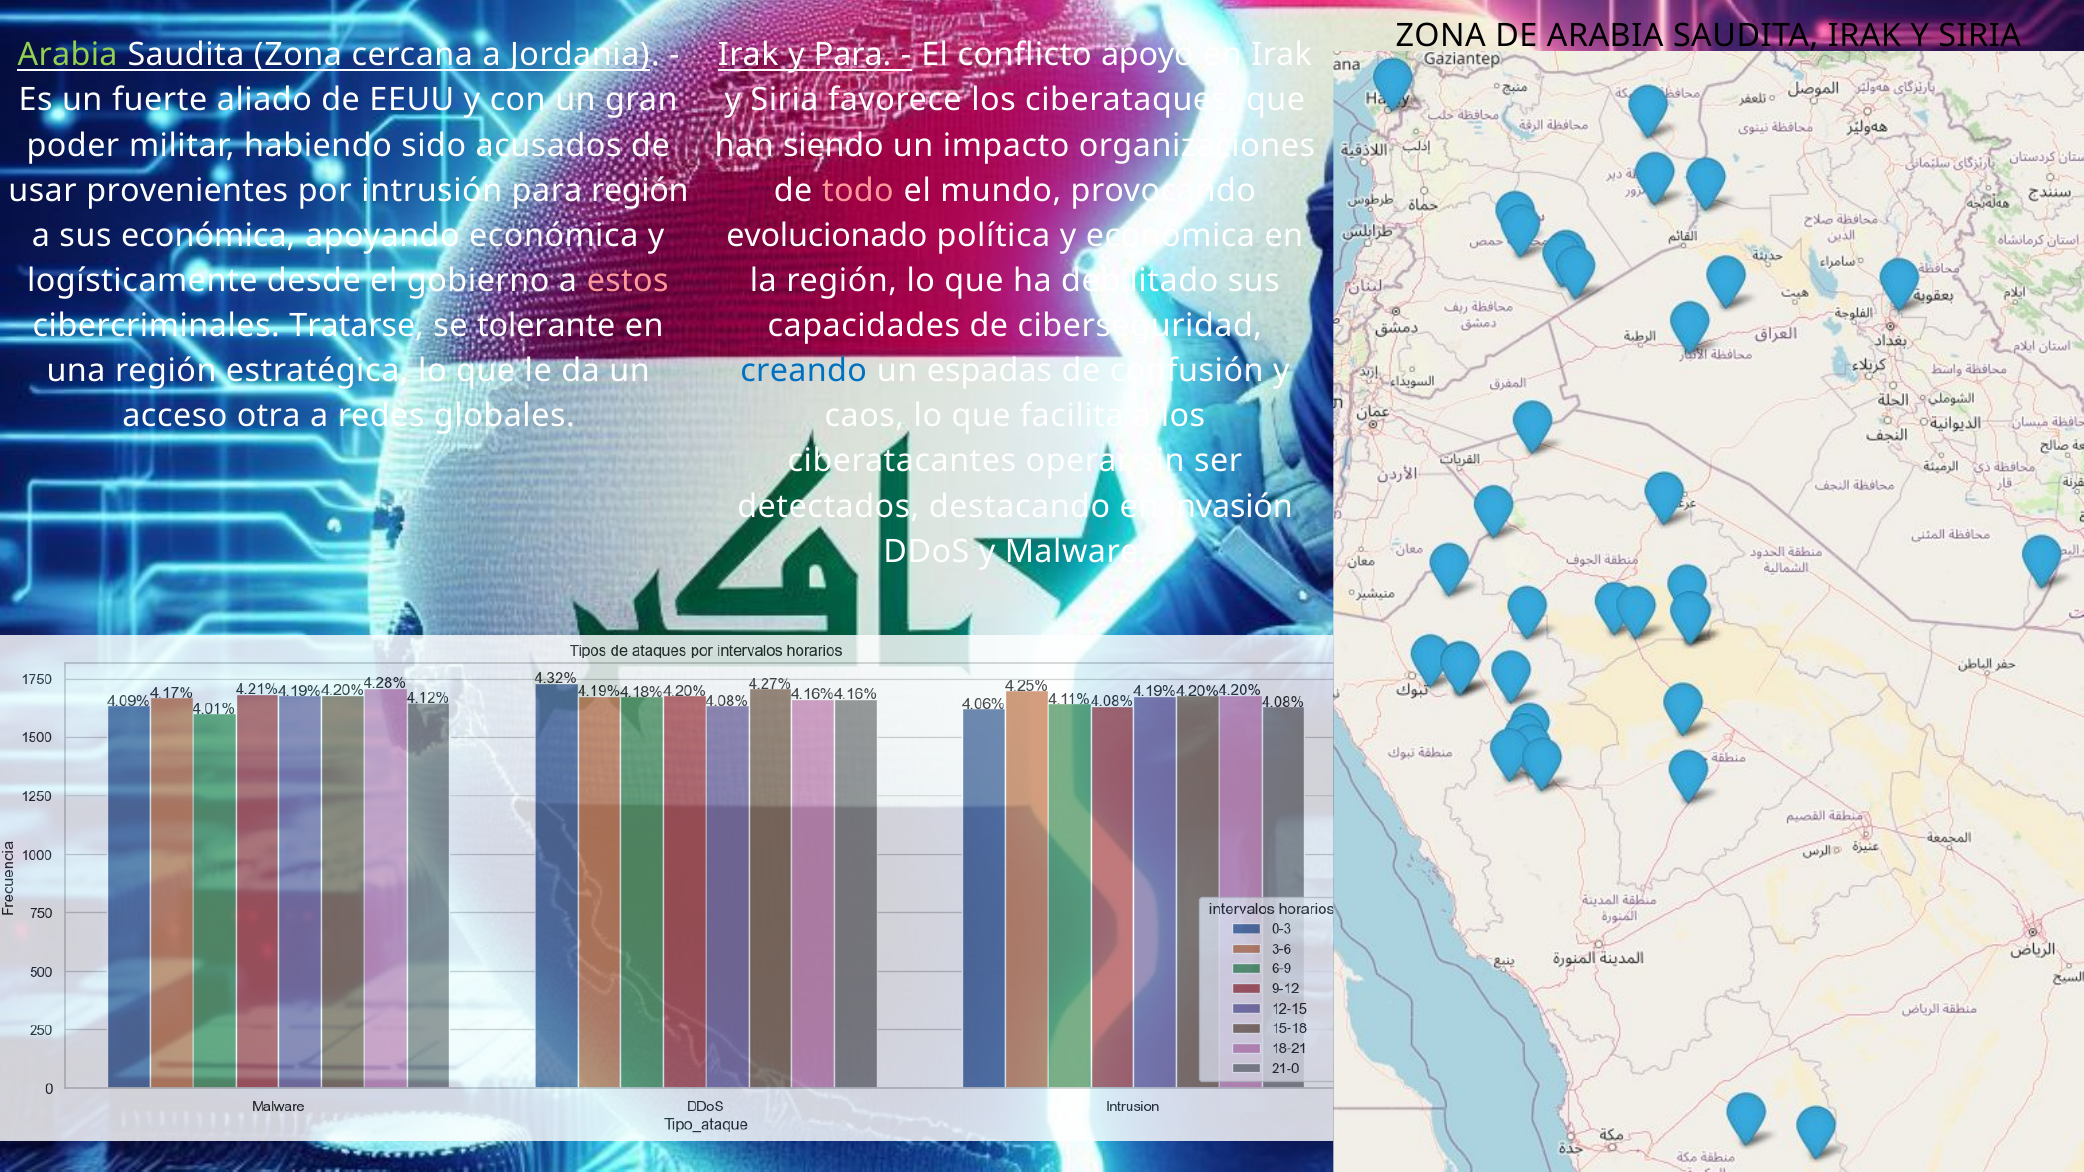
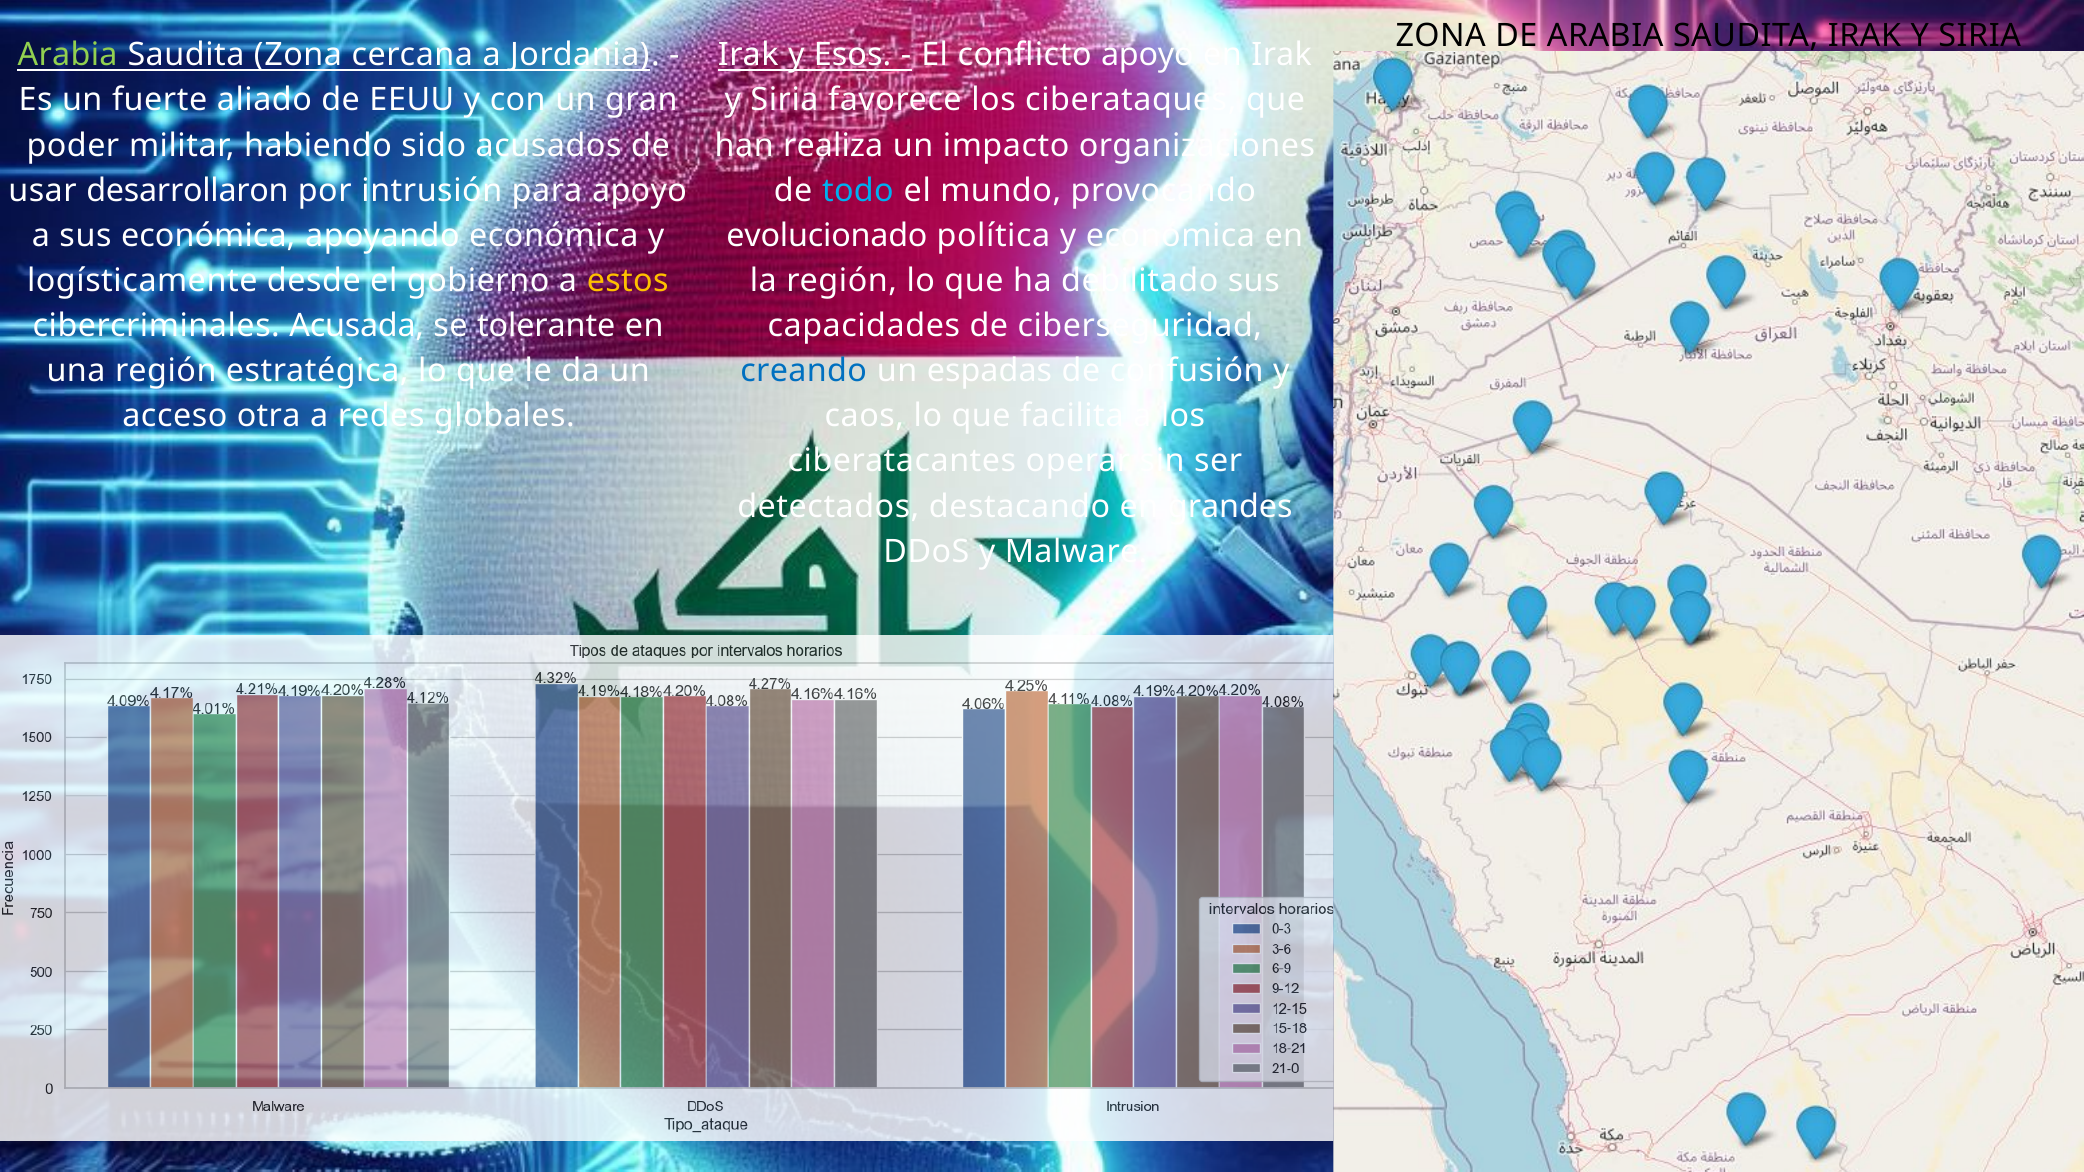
y Para: Para -> Esos
siendo: siendo -> realiza
provenientes: provenientes -> desarrollaron
para región: región -> apoyo
todo colour: pink -> light blue
estos colour: pink -> yellow
Tratarse: Tratarse -> Acusada
invasión: invasión -> grandes
